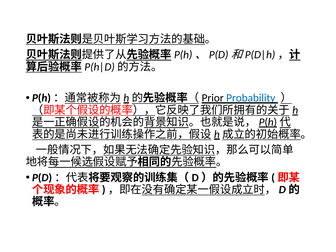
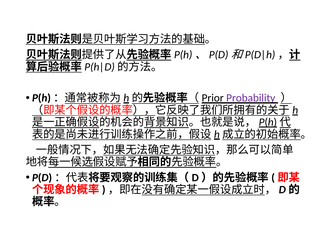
Probability colour: blue -> purple
